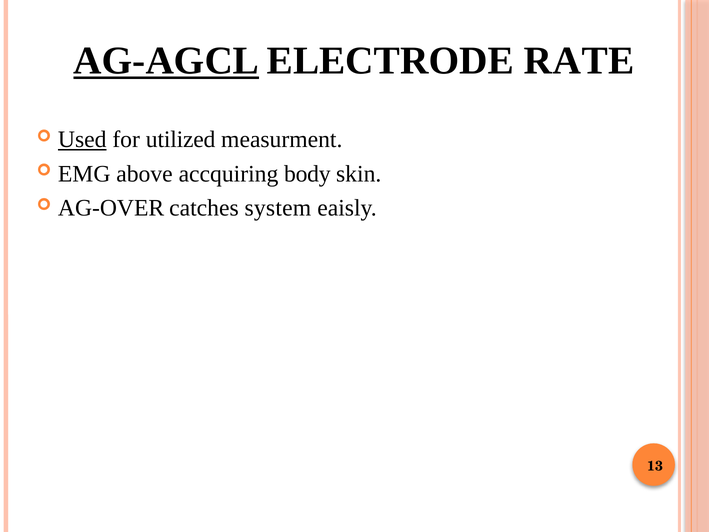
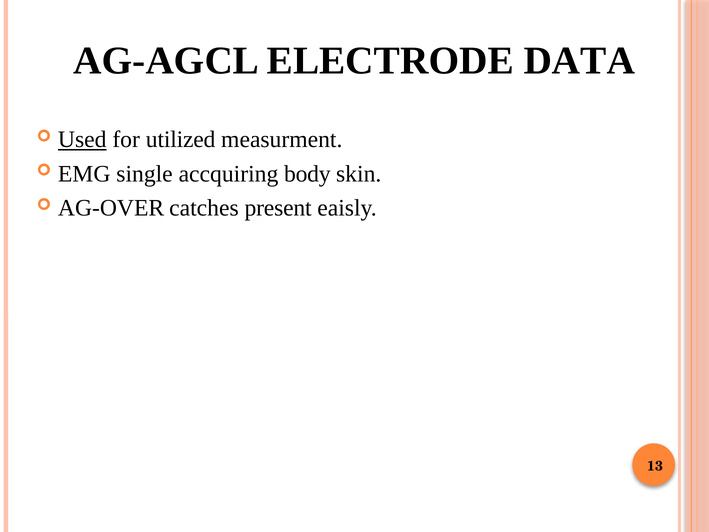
AG-AGCL underline: present -> none
RATE: RATE -> DATA
above: above -> single
system: system -> present
